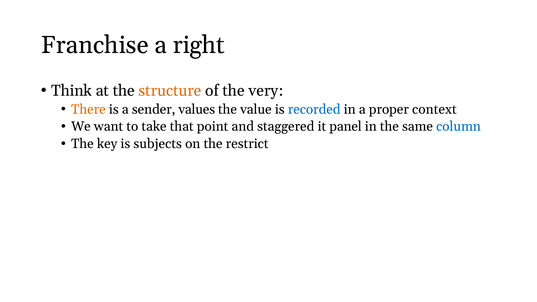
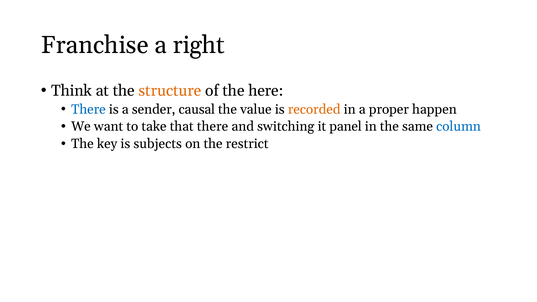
very: very -> here
There at (88, 109) colour: orange -> blue
values: values -> causal
recorded colour: blue -> orange
context: context -> happen
that point: point -> there
staggered: staggered -> switching
